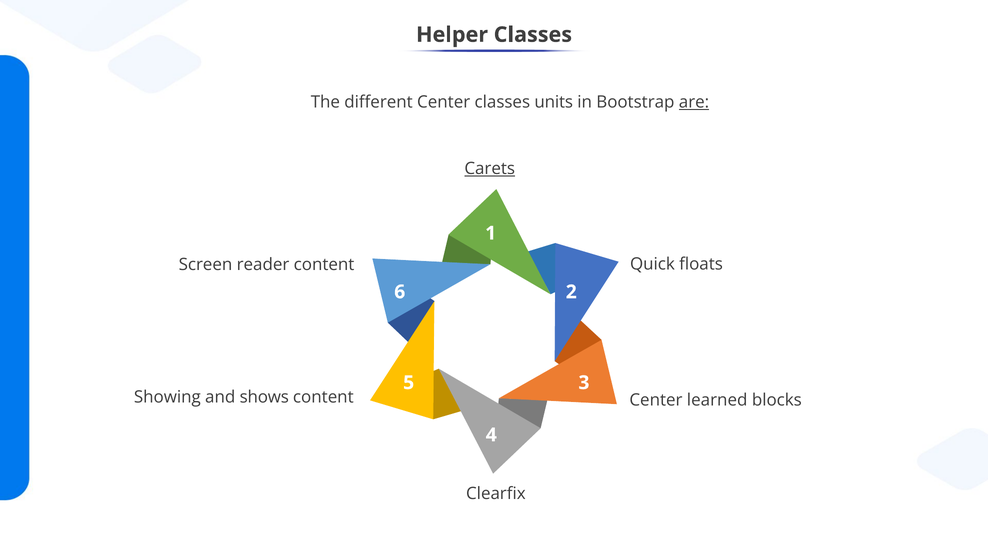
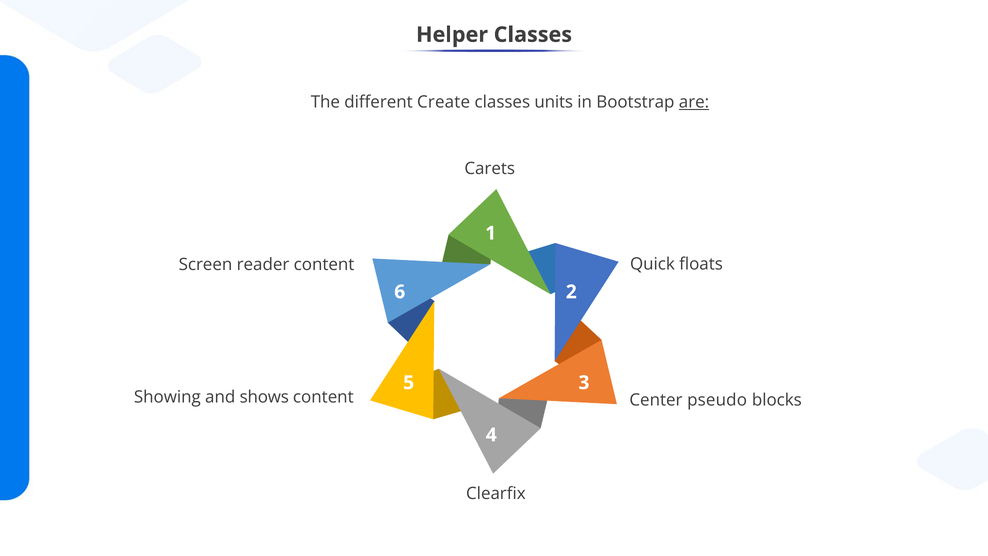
different Center: Center -> Create
Carets underline: present -> none
learned: learned -> pseudo
